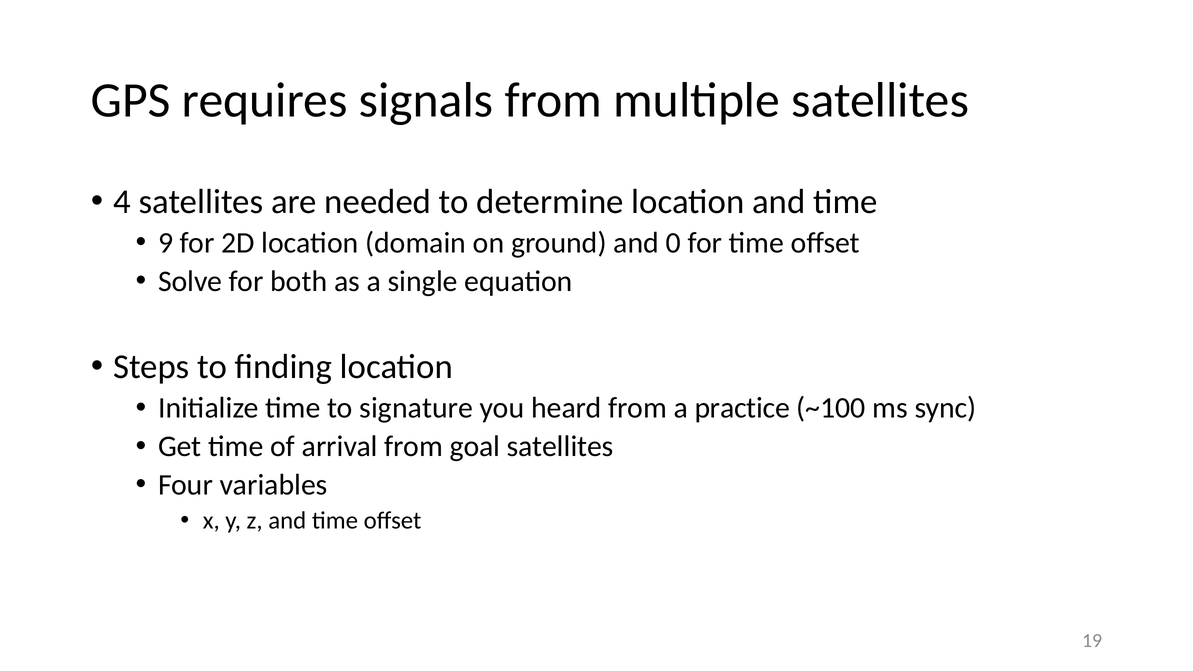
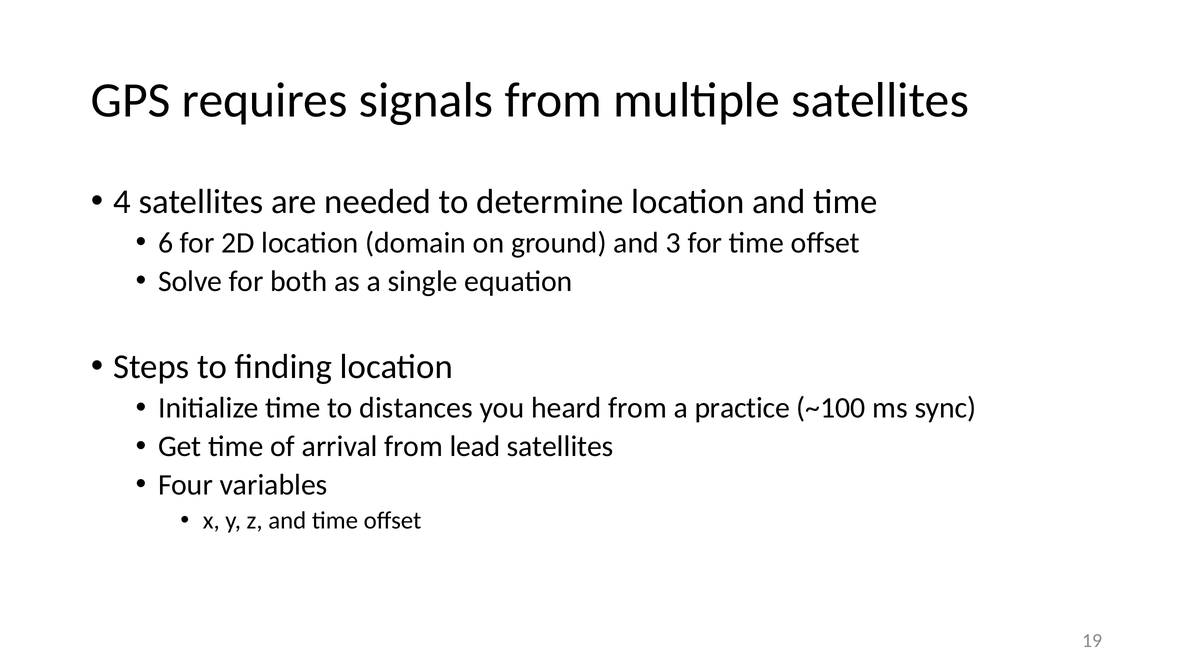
9: 9 -> 6
0: 0 -> 3
signature: signature -> distances
goal: goal -> lead
